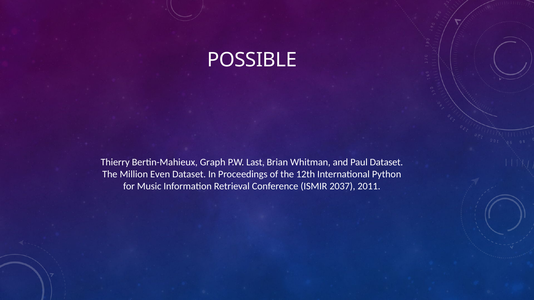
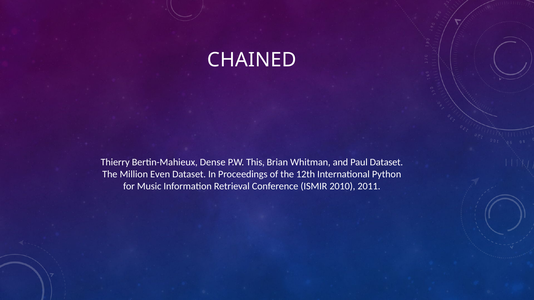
POSSIBLE: POSSIBLE -> CHAINED
Graph: Graph -> Dense
Last: Last -> This
2037: 2037 -> 2010
